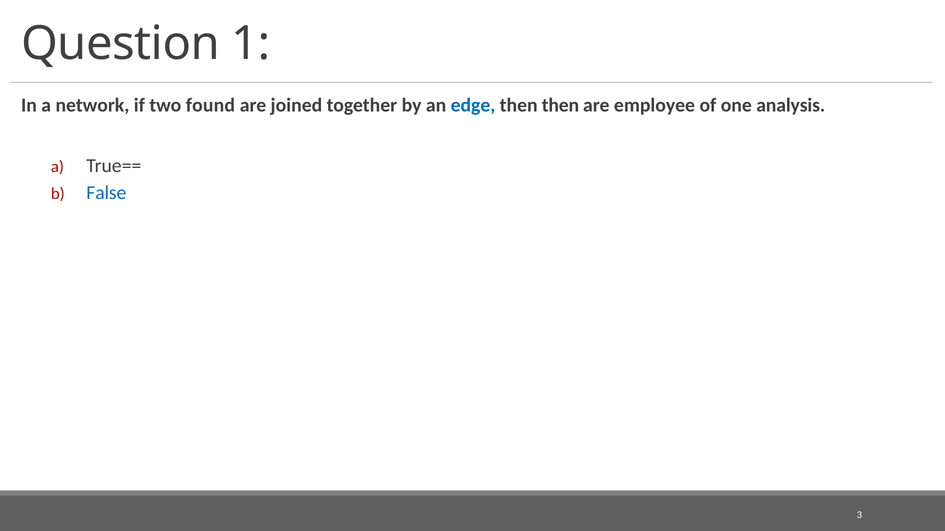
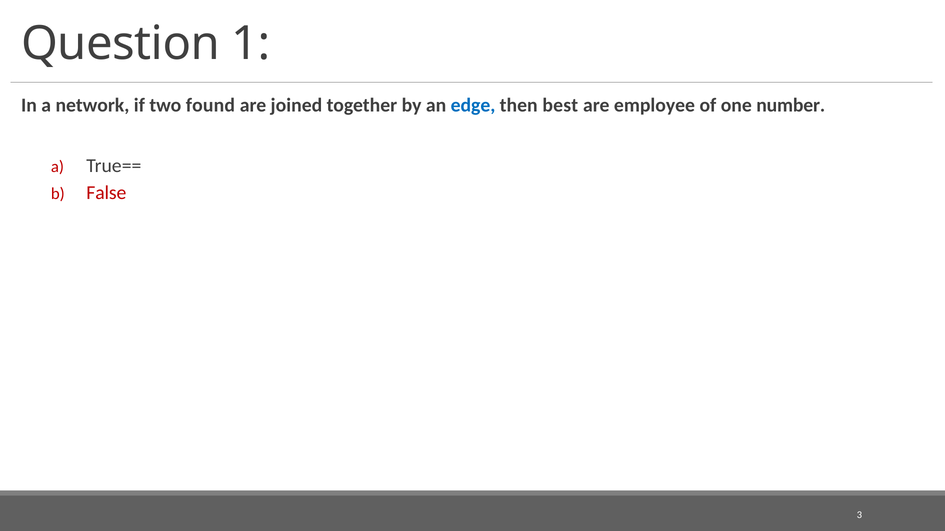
then then: then -> best
analysis: analysis -> number
False colour: blue -> red
